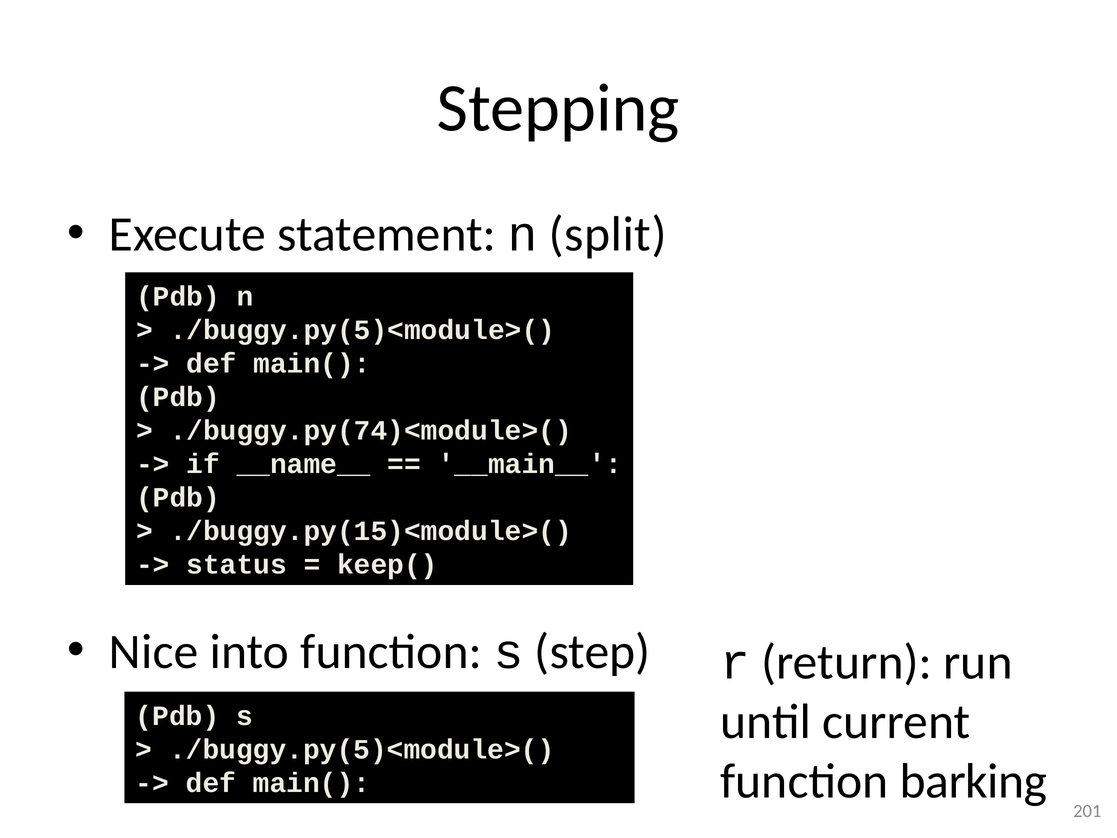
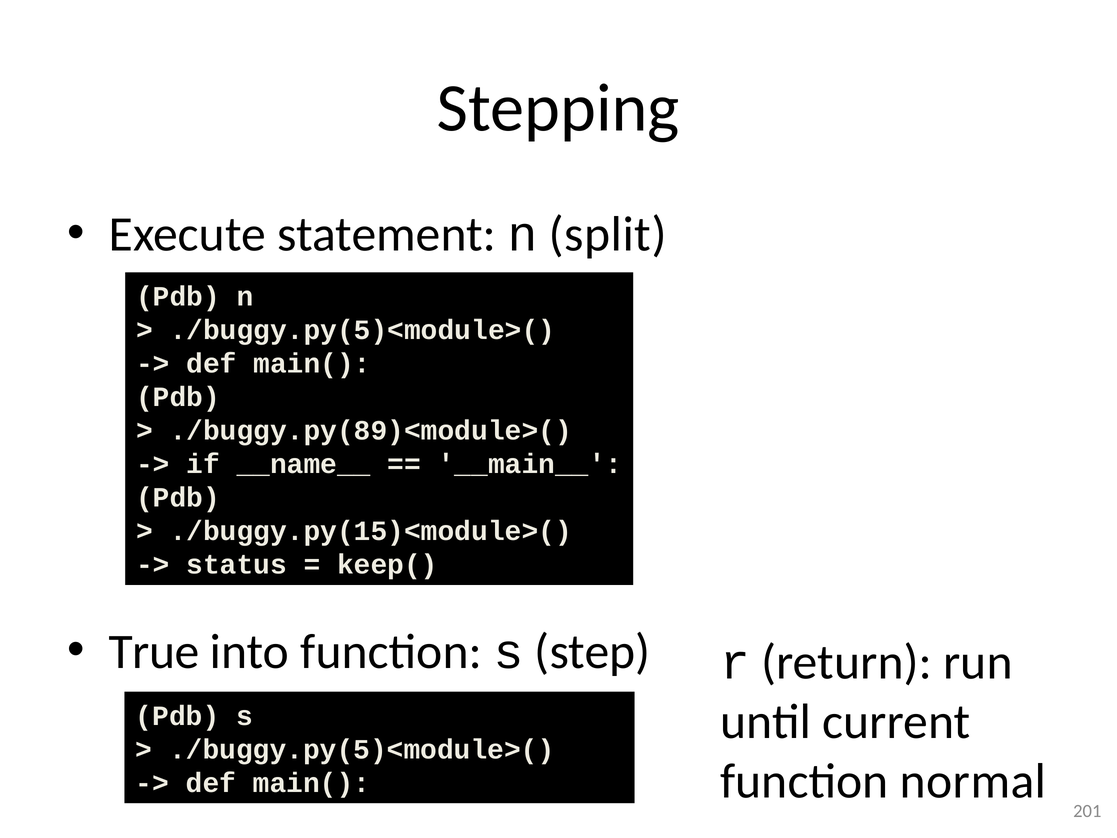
./buggy.py(74)<module>(: ./buggy.py(74)<module>( -> ./buggy.py(89)<module>(
Nice: Nice -> True
barking: barking -> normal
